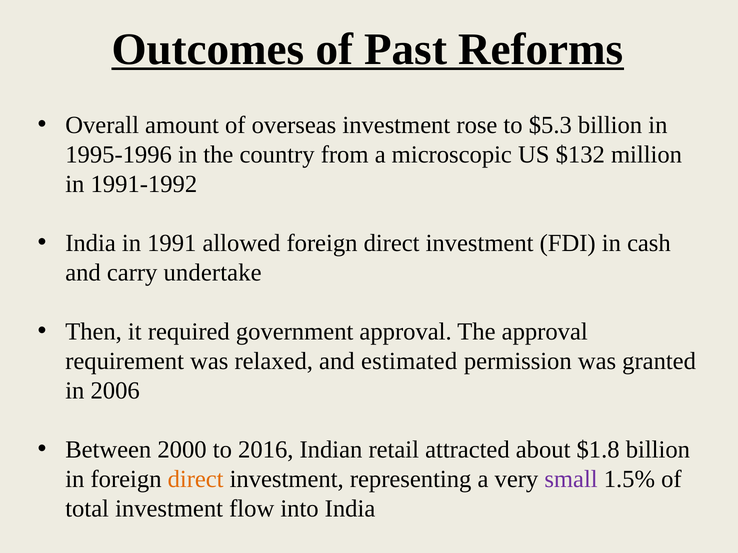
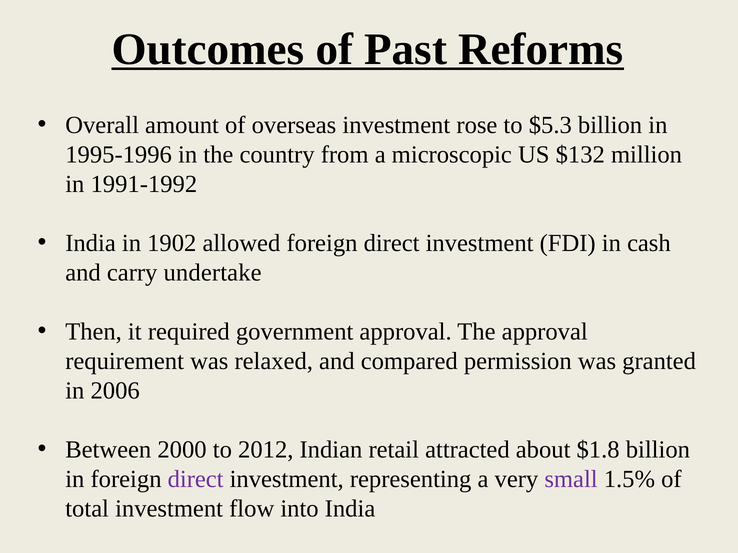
1991: 1991 -> 1902
estimated: estimated -> compared
2016: 2016 -> 2012
direct at (196, 479) colour: orange -> purple
